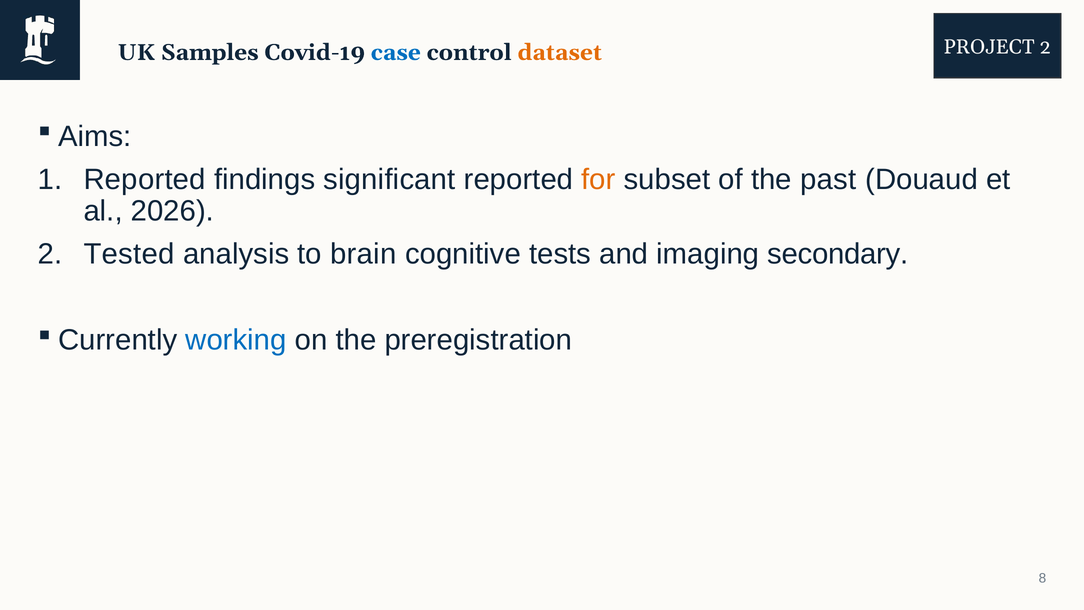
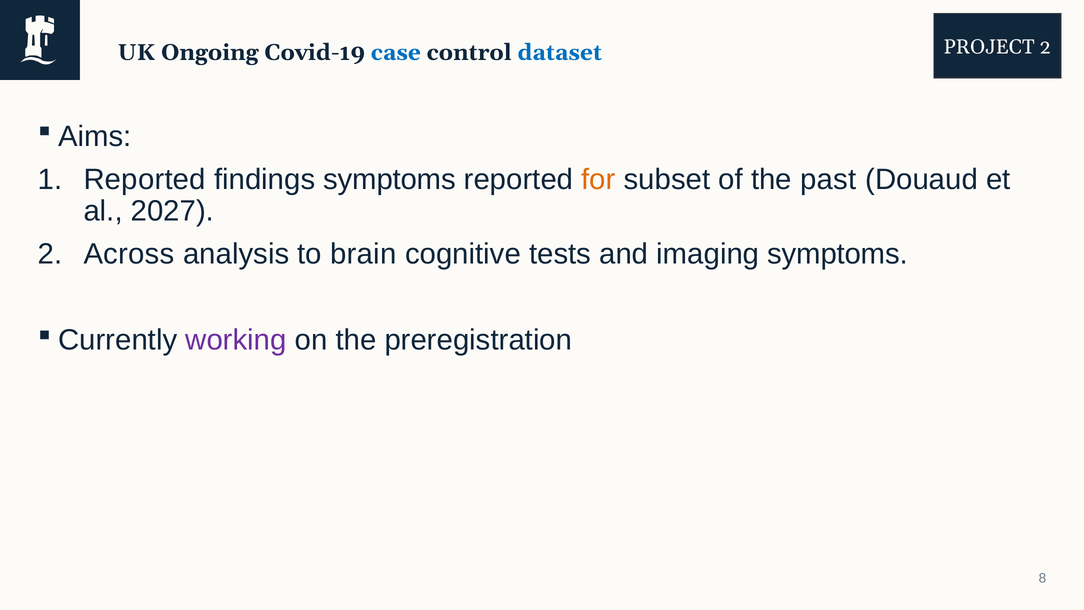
Samples: Samples -> Ongoing
dataset colour: orange -> blue
findings significant: significant -> symptoms
2026: 2026 -> 2027
Tested: Tested -> Across
imaging secondary: secondary -> symptoms
working colour: blue -> purple
